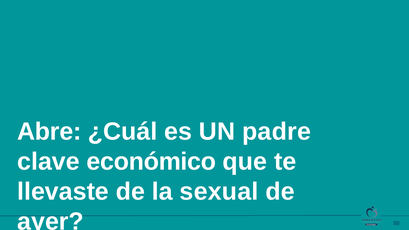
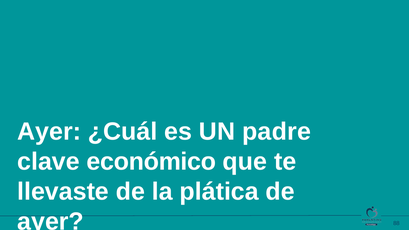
Abre at (49, 132): Abre -> Ayer
sexual: sexual -> plática
